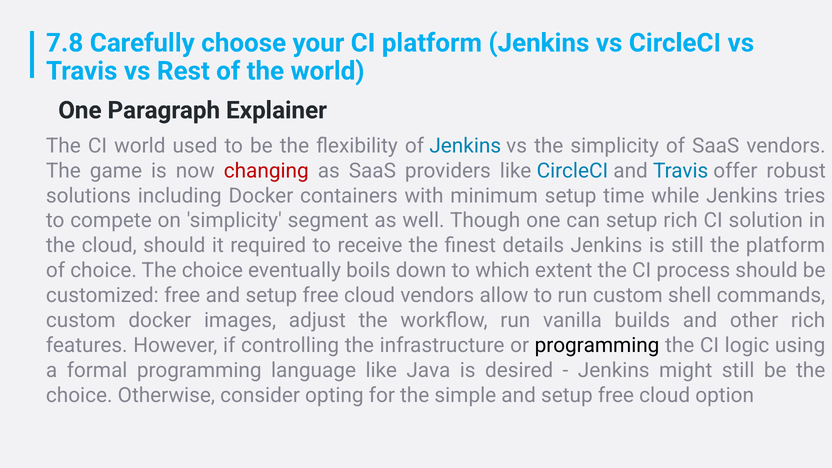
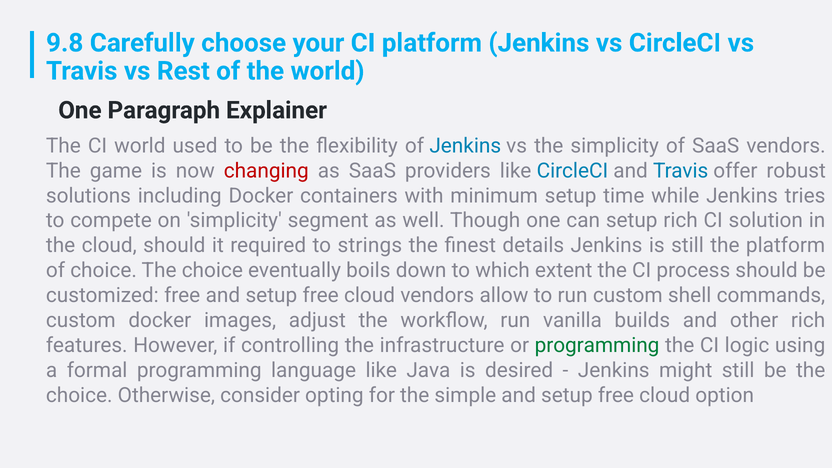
7.8: 7.8 -> 9.8
receive: receive -> strings
programming at (597, 345) colour: black -> green
